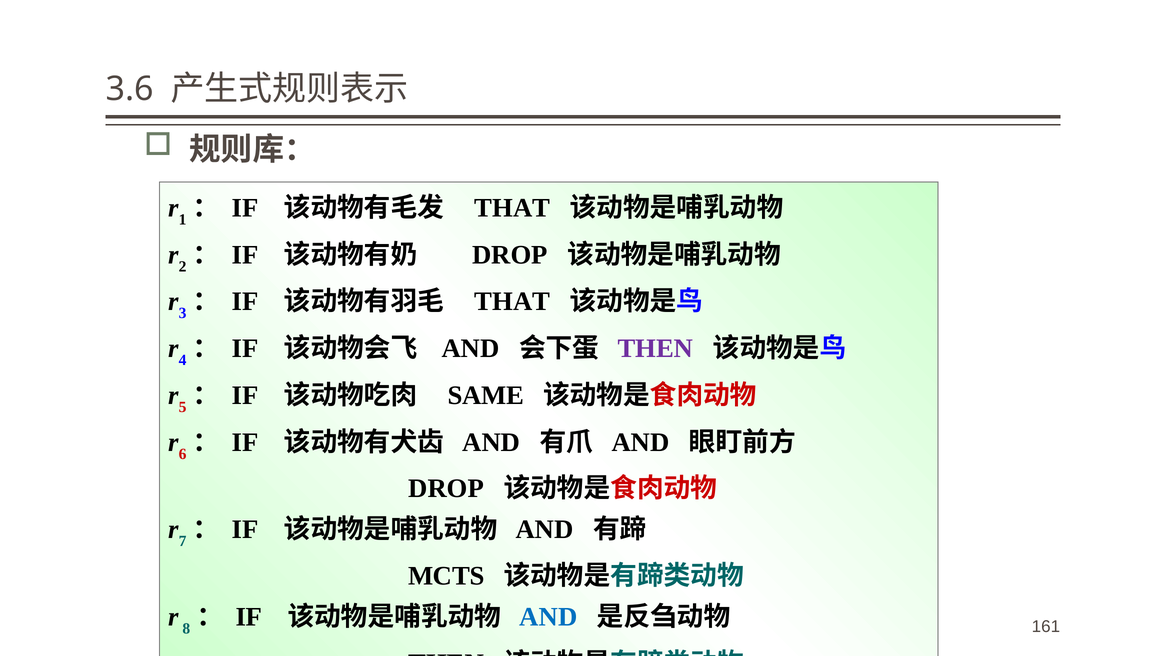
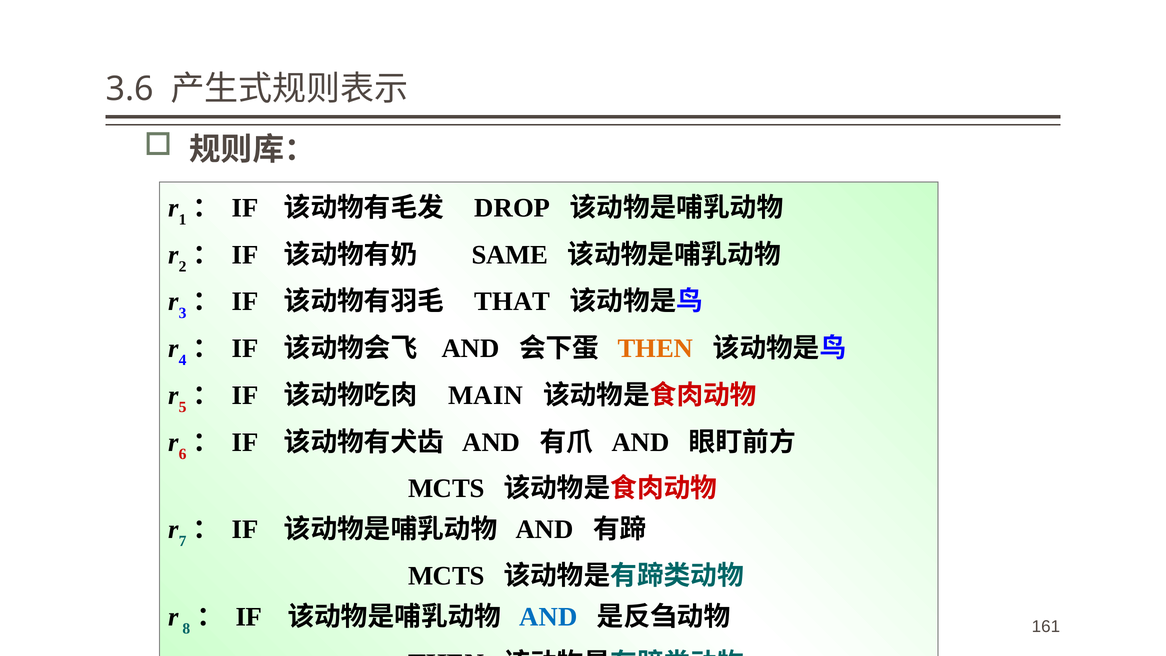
THAT at (512, 208): THAT -> DROP
DROP at (510, 255): DROP -> SAME
THEN at (655, 348) colour: purple -> orange
SAME: SAME -> MAIN
DROP at (446, 488): DROP -> MCTS
